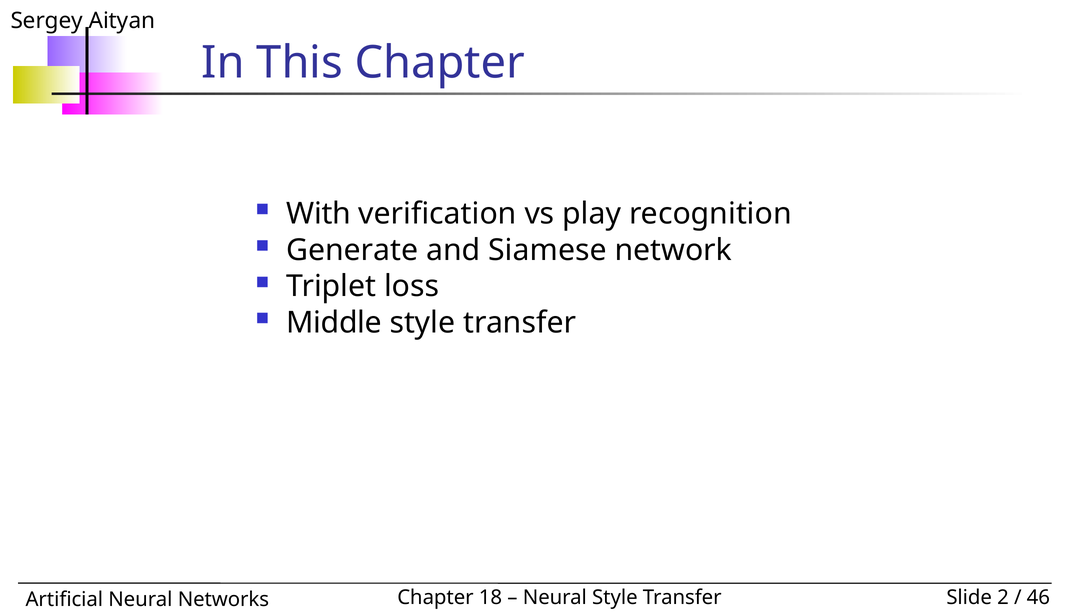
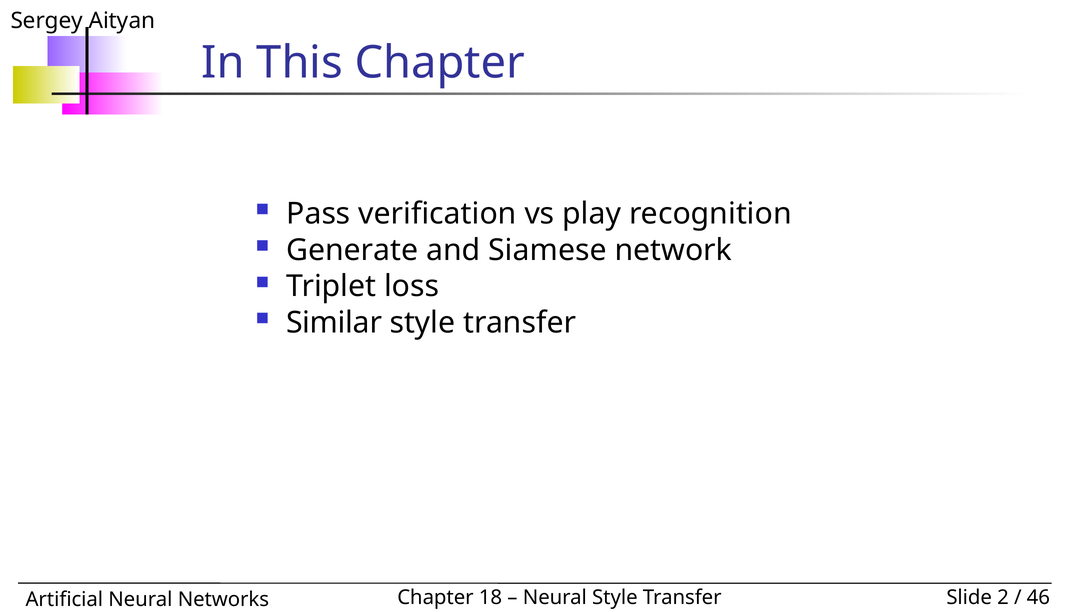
With: With -> Pass
Middle: Middle -> Similar
